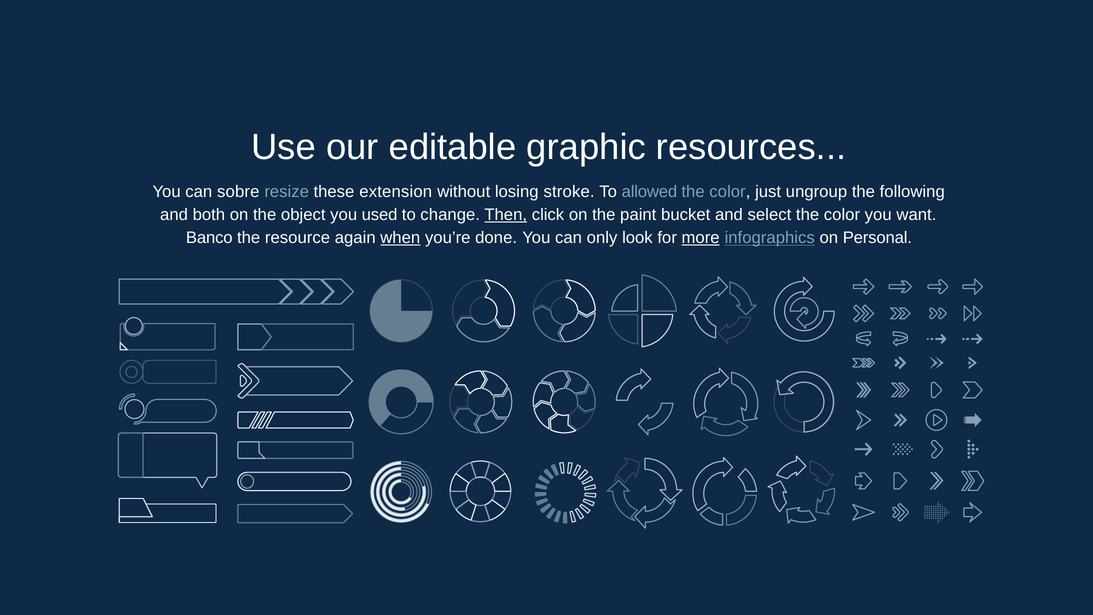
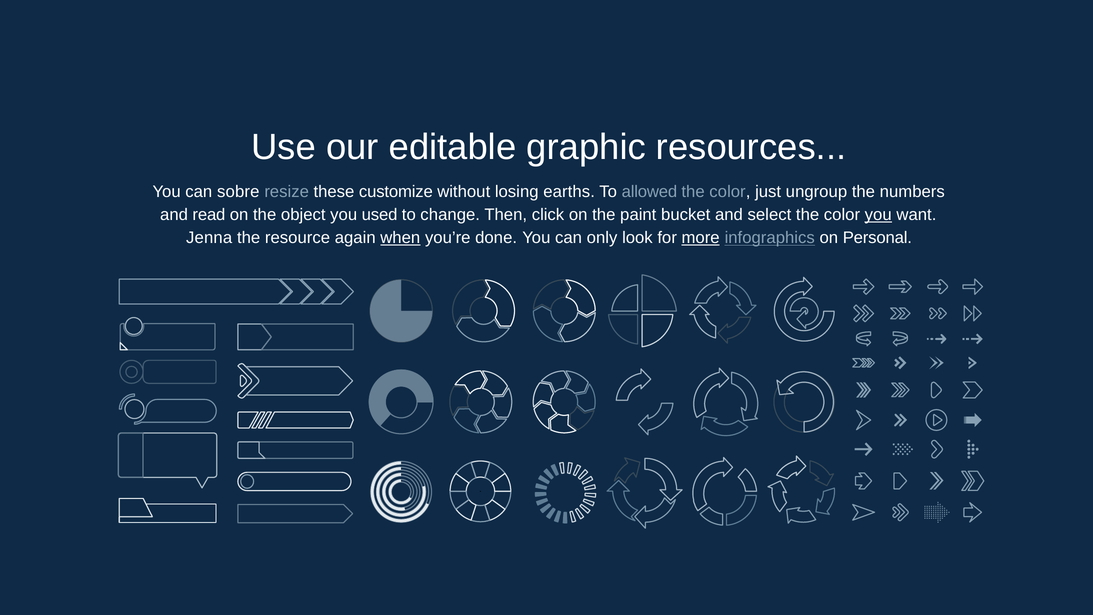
extension: extension -> customize
stroke: stroke -> earths
following: following -> numbers
both: both -> read
Then underline: present -> none
you at (878, 215) underline: none -> present
Banco: Banco -> Jenna
